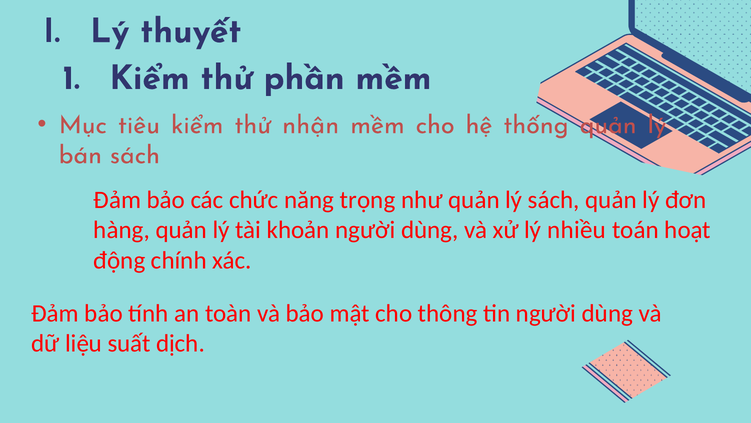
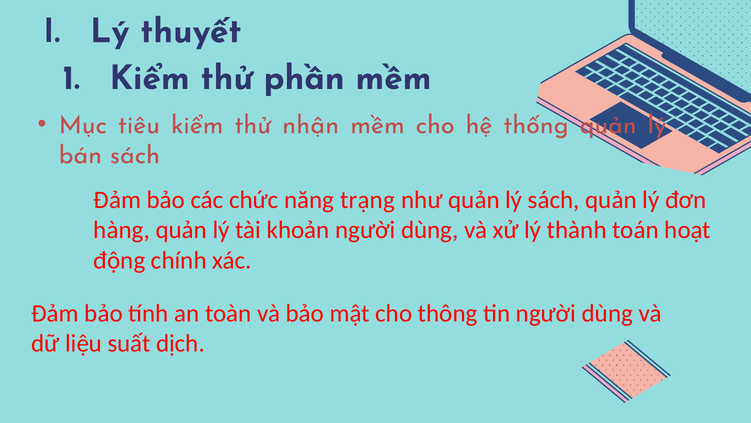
trọng: trọng -> trạng
nhiều: nhiều -> thành
